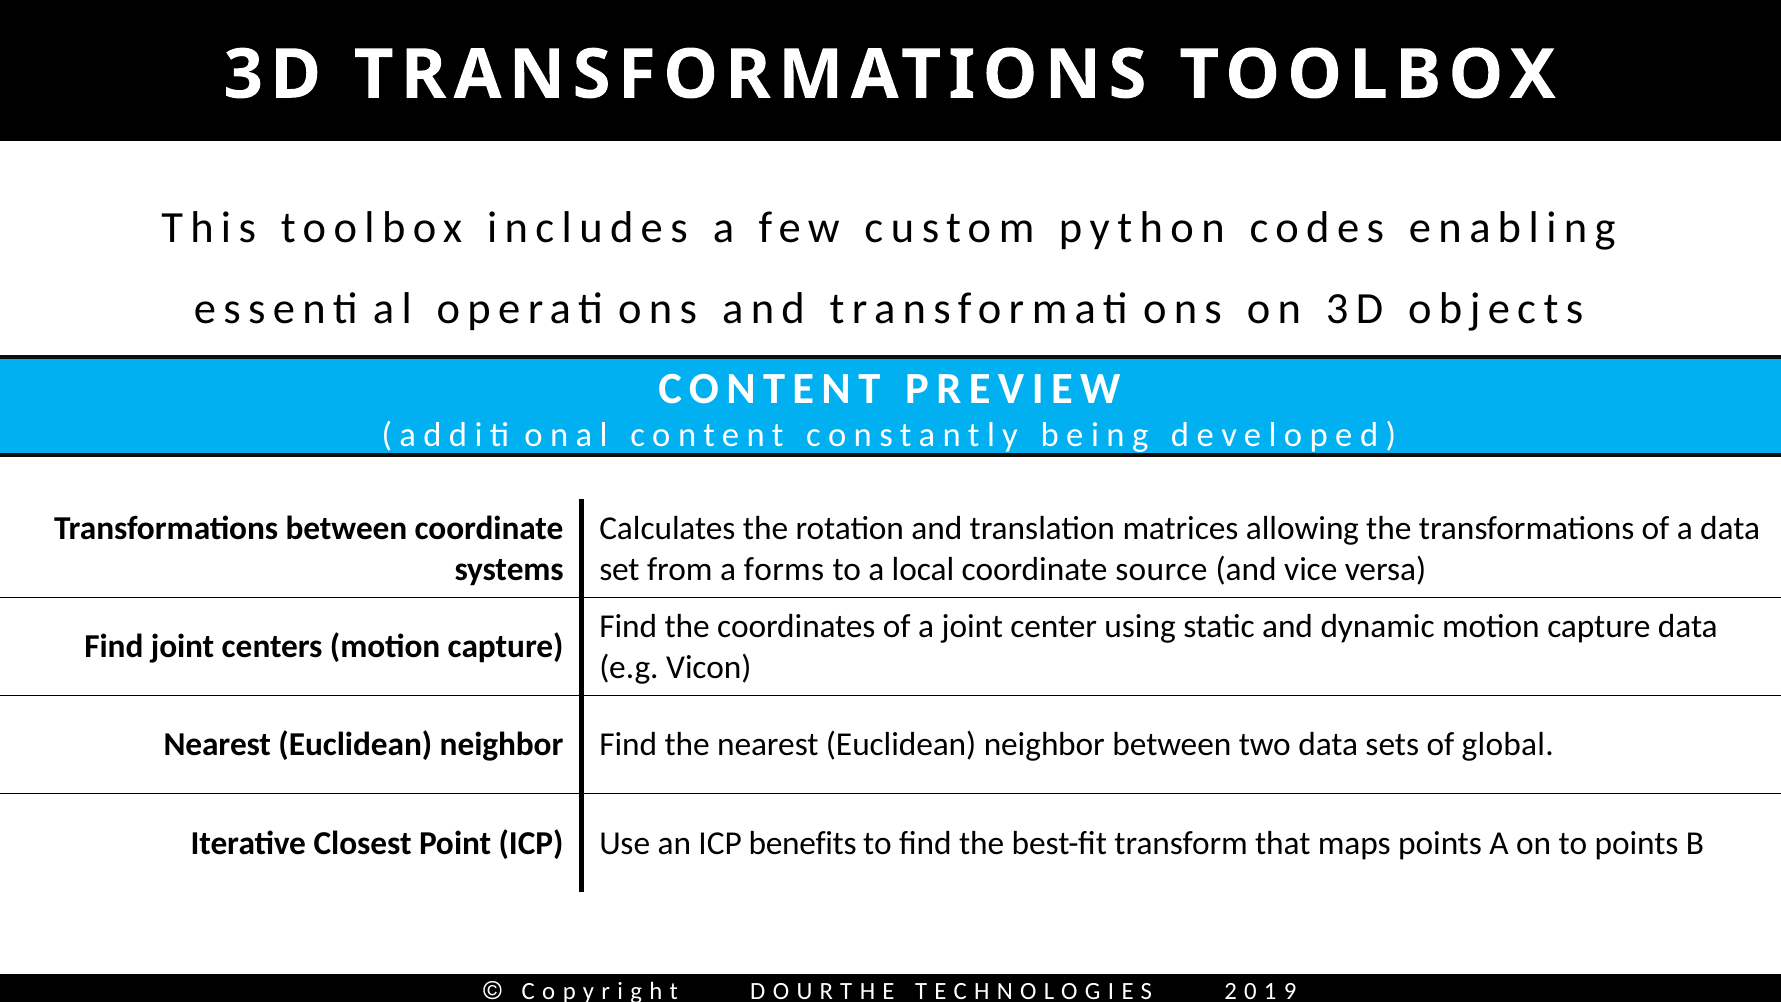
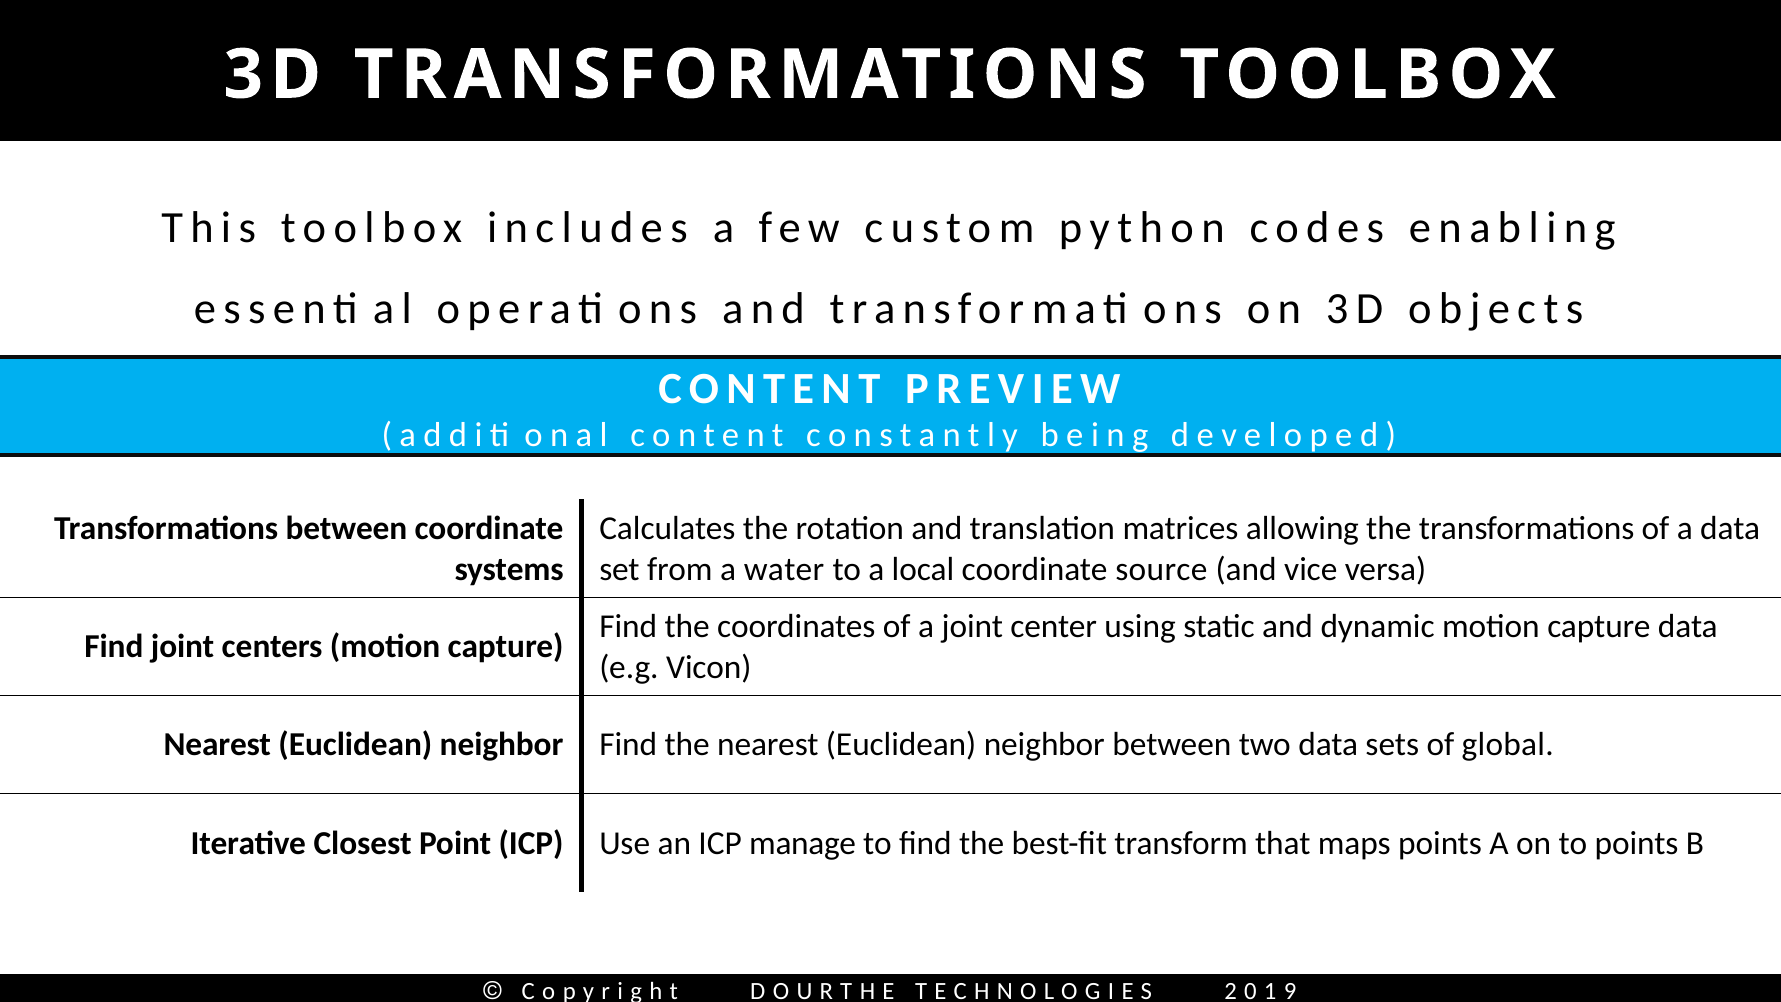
forms: forms -> water
benefits: benefits -> manage
